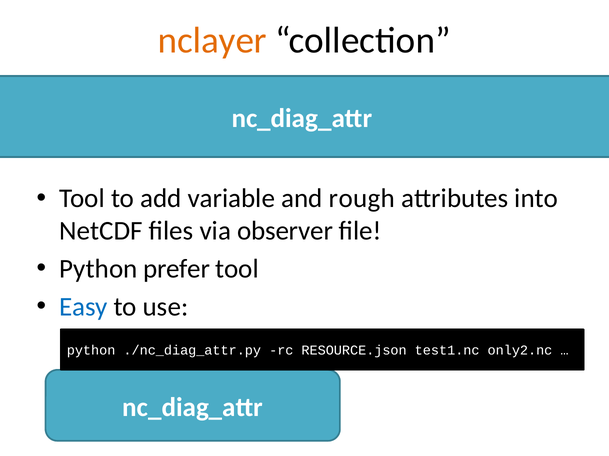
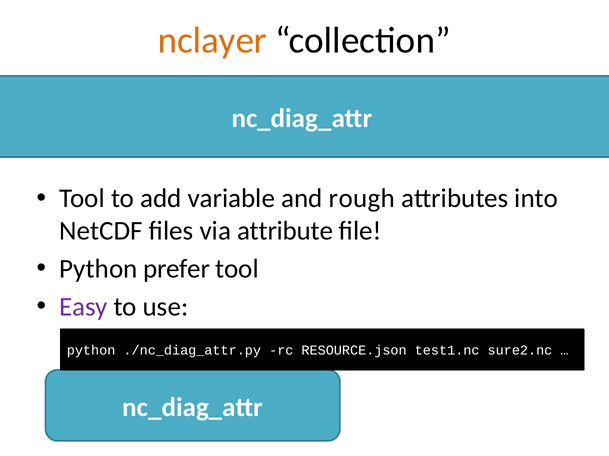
observer: observer -> attribute
Easy colour: blue -> purple
only2.nc: only2.nc -> sure2.nc
